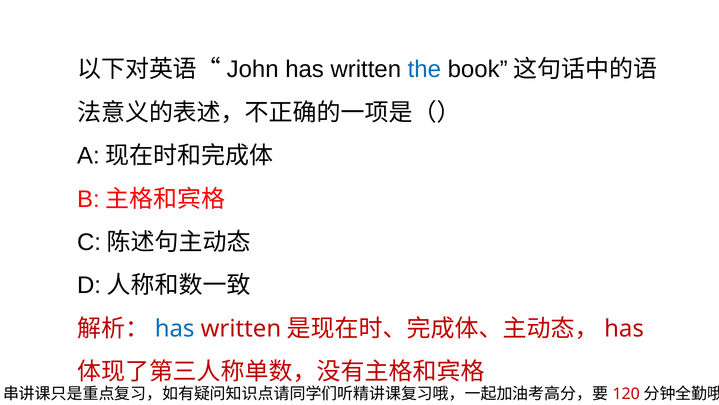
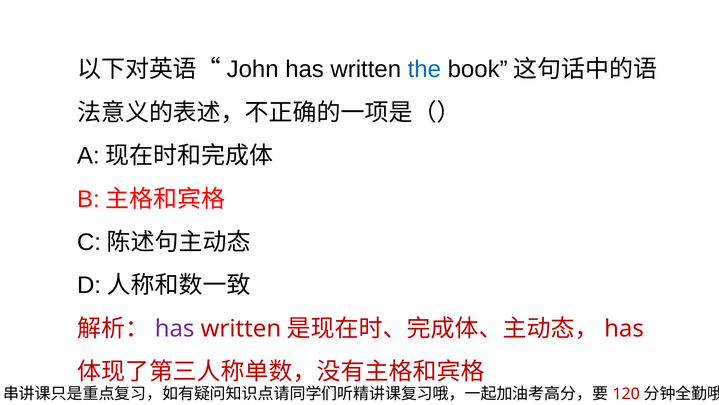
has at (175, 328) colour: blue -> purple
